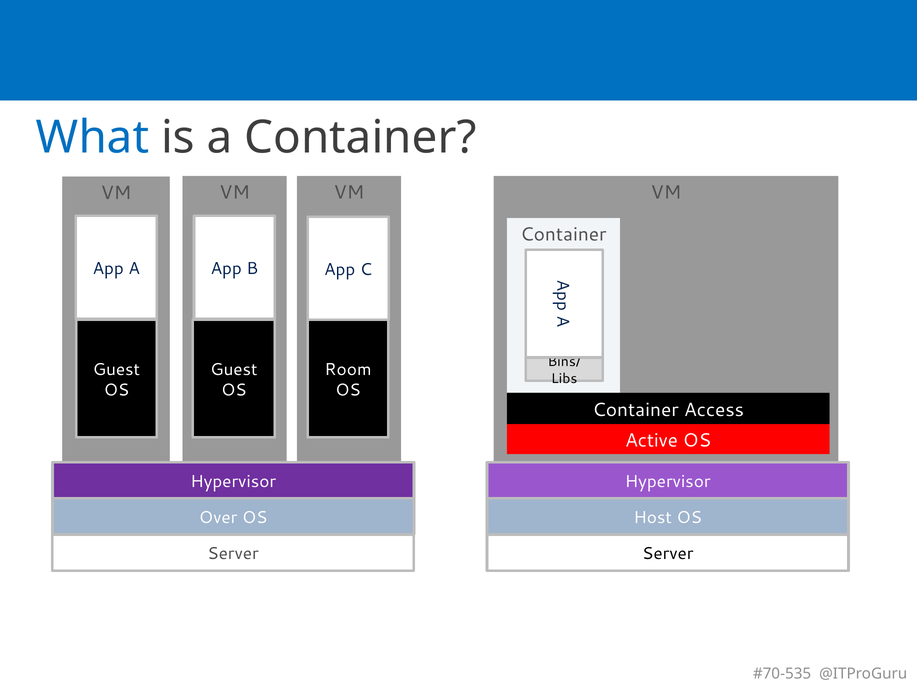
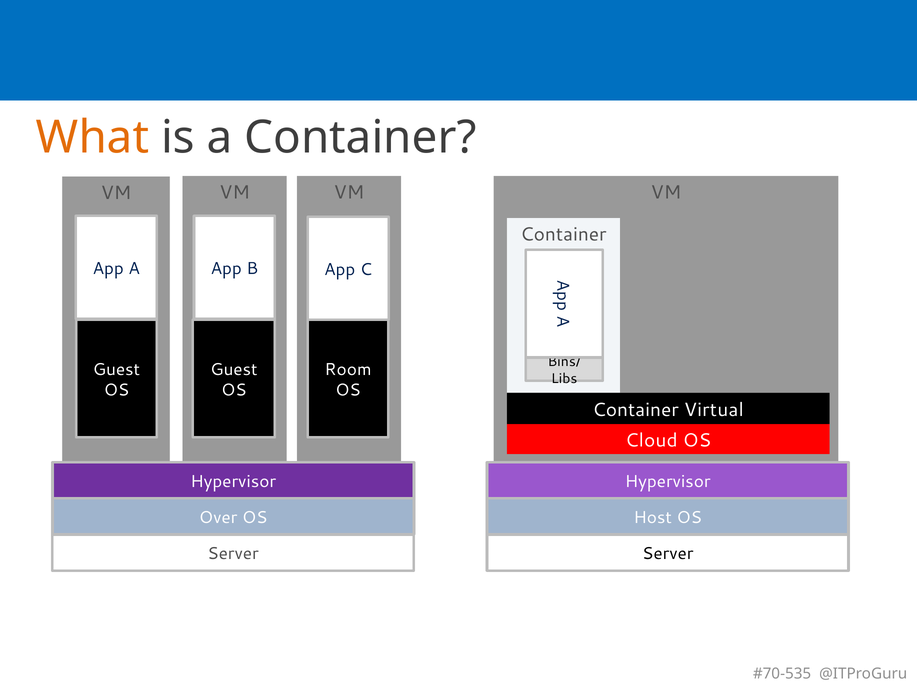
What colour: blue -> orange
Access: Access -> Virtual
Active: Active -> Cloud
